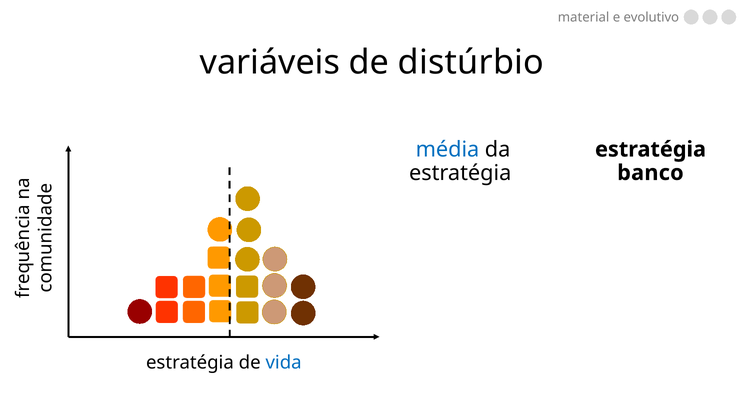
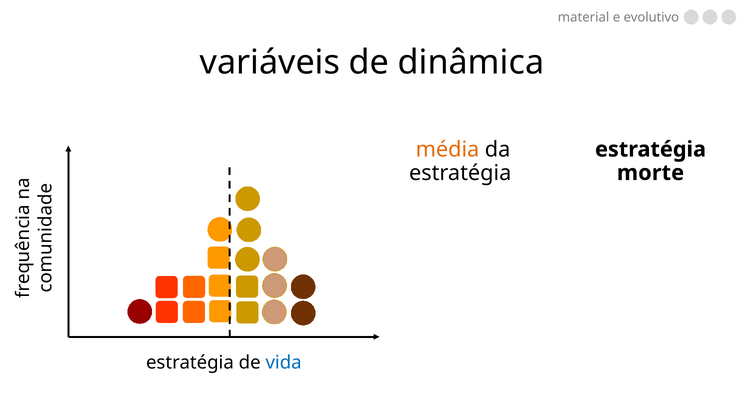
distúrbio: distúrbio -> dinâmica
média colour: blue -> orange
banco: banco -> morte
